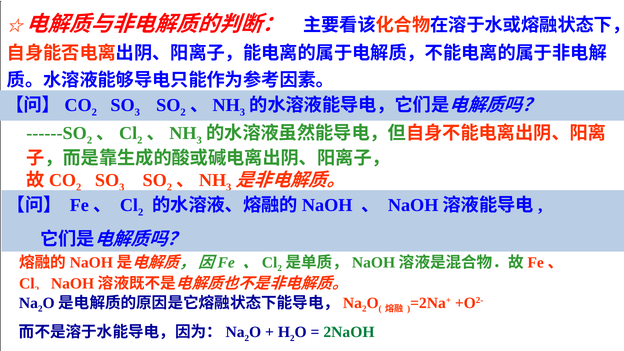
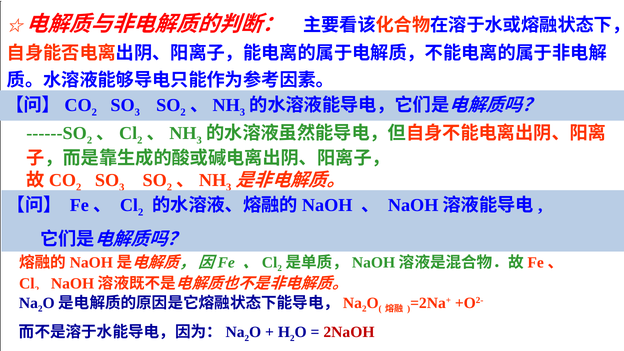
2NaOH colour: green -> red
